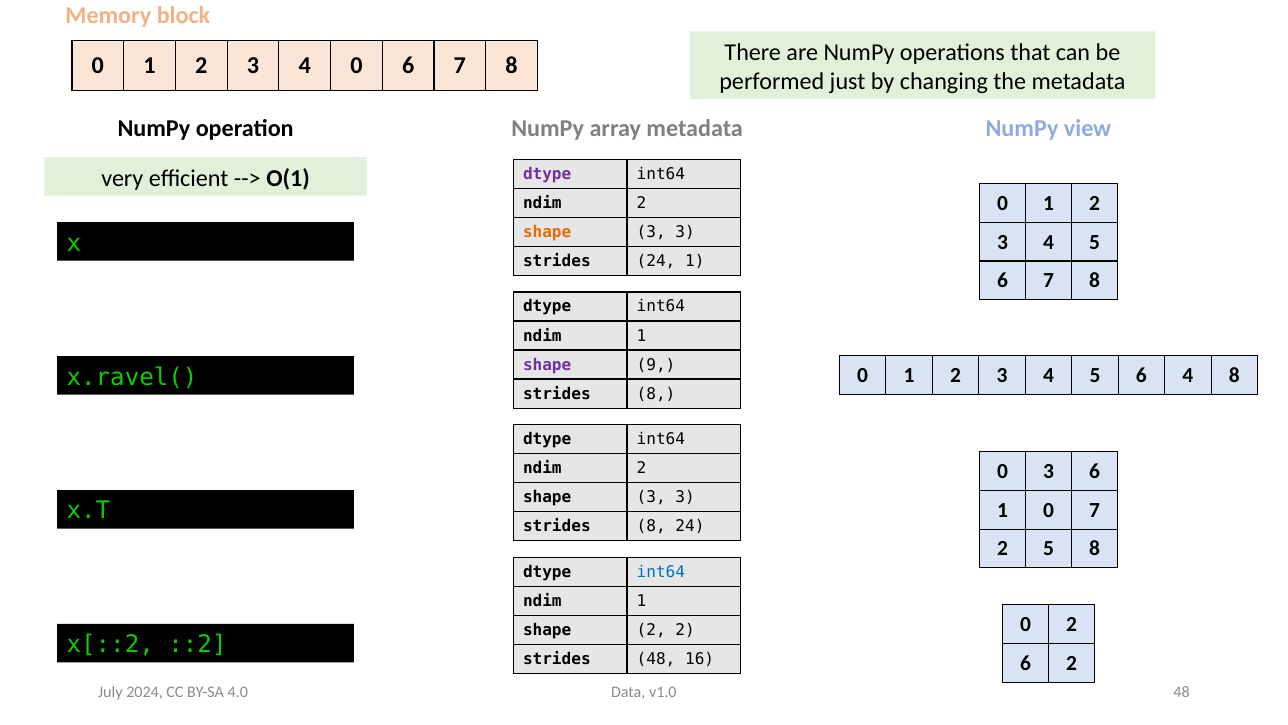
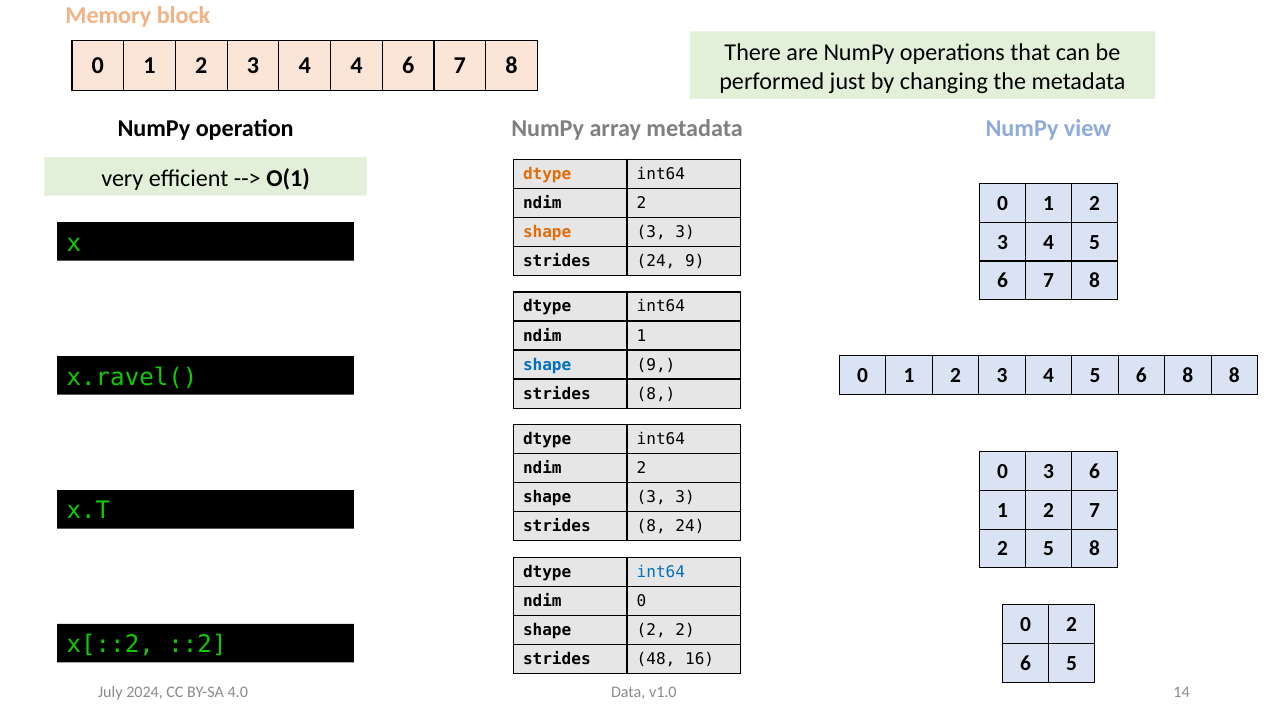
4 0: 0 -> 4
dtype at (547, 174) colour: purple -> orange
24 1: 1 -> 9
shape at (547, 365) colour: purple -> blue
6 4: 4 -> 8
0 at (1049, 510): 0 -> 2
1 at (642, 601): 1 -> 0
6 2: 2 -> 5
v1.0 48: 48 -> 14
